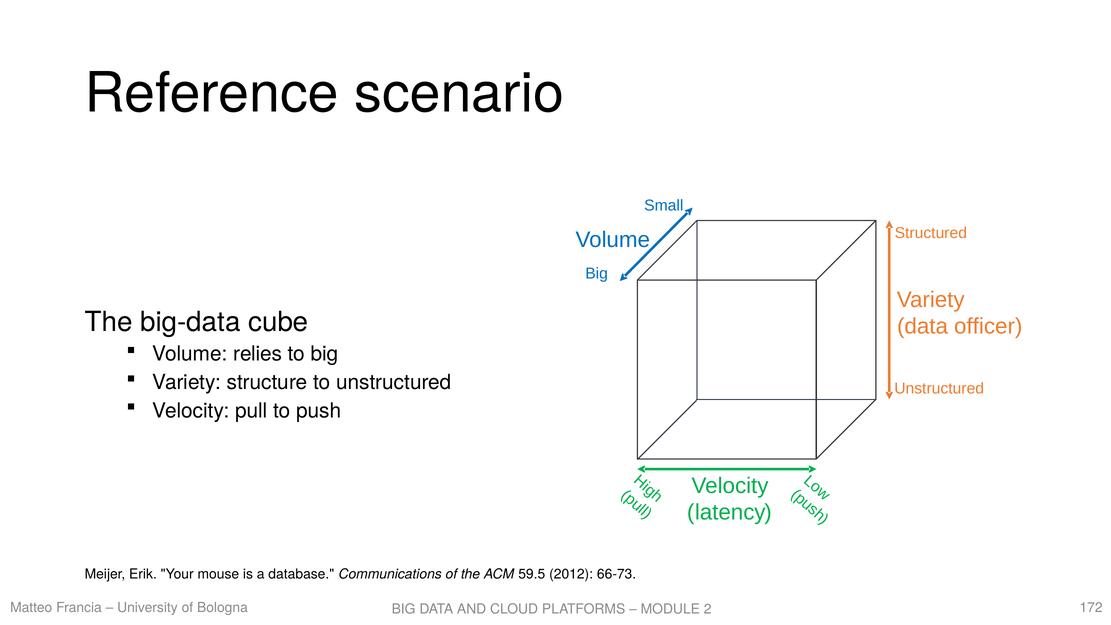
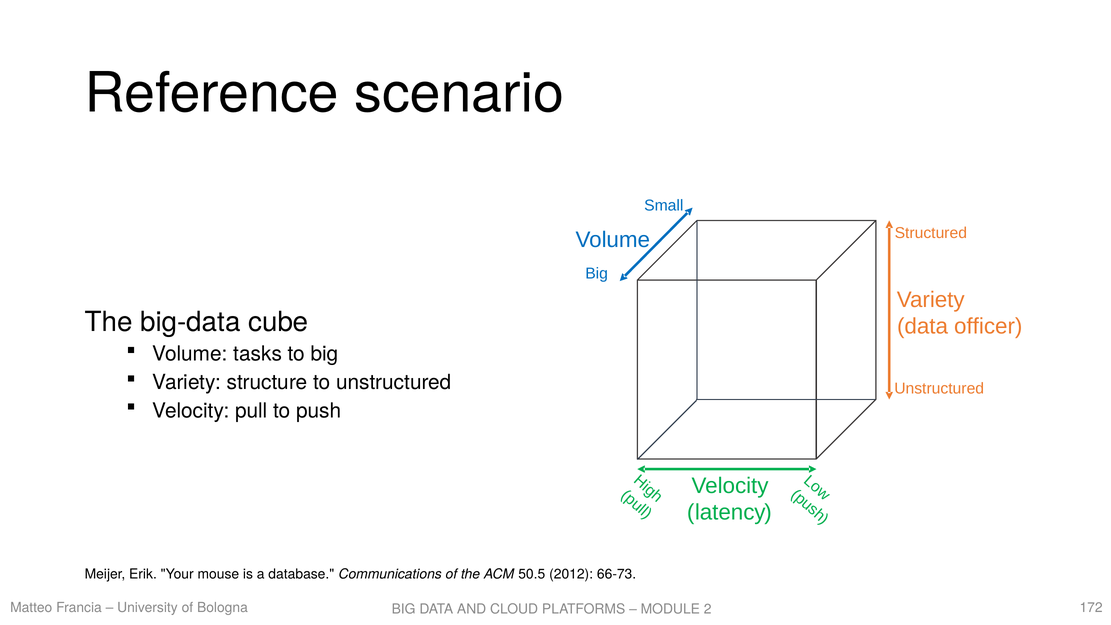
relies: relies -> tasks
59.5: 59.5 -> 50.5
